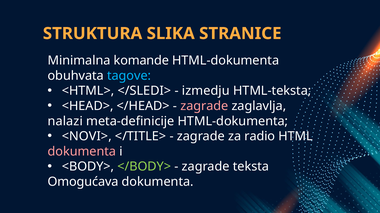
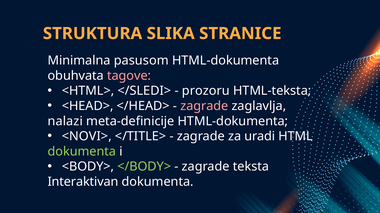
komande: komande -> pasusom
tagove colour: light blue -> pink
izmedju: izmedju -> prozoru
radio: radio -> uradi
dokumenta at (82, 152) colour: pink -> light green
Omogućava: Omogućava -> Interaktivan
